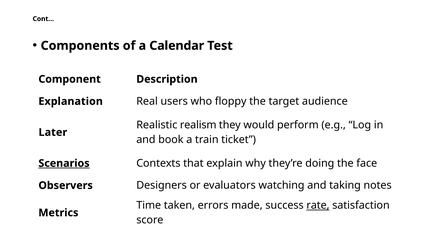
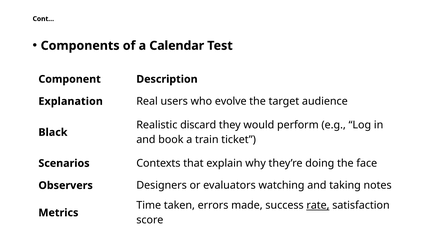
floppy: floppy -> evolve
realism: realism -> discard
Later: Later -> Black
Scenarios underline: present -> none
